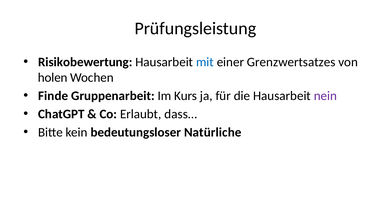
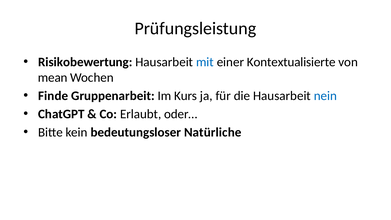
Grenzwertsatzes: Grenzwertsatzes -> Kontextualisierte
holen: holen -> mean
nein colour: purple -> blue
dass…: dass… -> oder…
